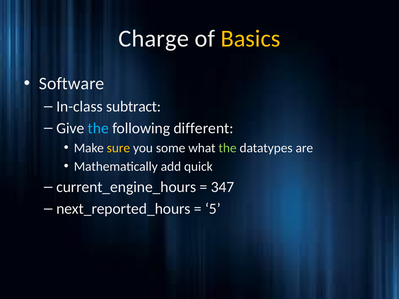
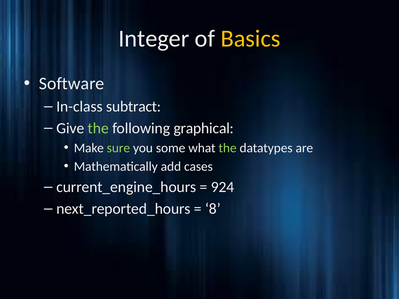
Charge: Charge -> Integer
the at (98, 128) colour: light blue -> light green
different: different -> graphical
sure colour: yellow -> light green
quick: quick -> cases
347: 347 -> 924
5: 5 -> 8
